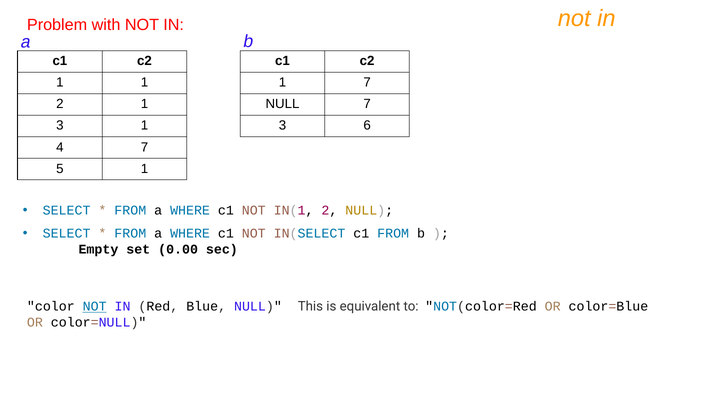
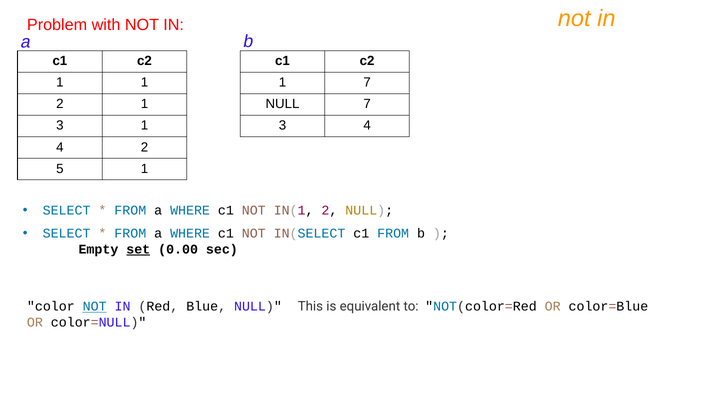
3 6: 6 -> 4
4 7: 7 -> 2
set underline: none -> present
